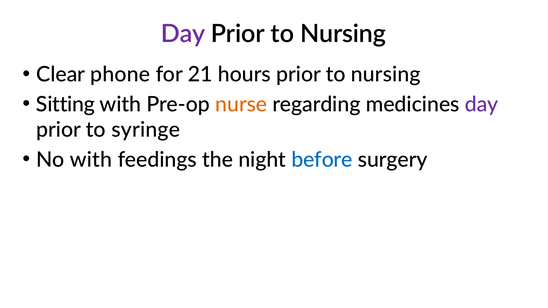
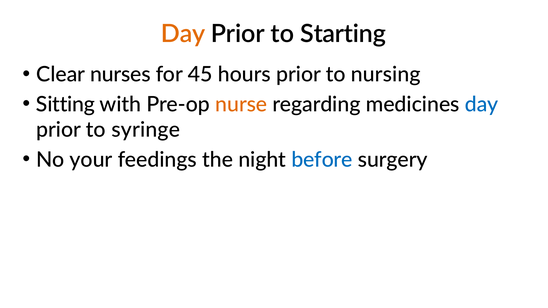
Day at (183, 34) colour: purple -> orange
Nursing at (343, 34): Nursing -> Starting
phone: phone -> nurses
21: 21 -> 45
day at (482, 104) colour: purple -> blue
No with: with -> your
